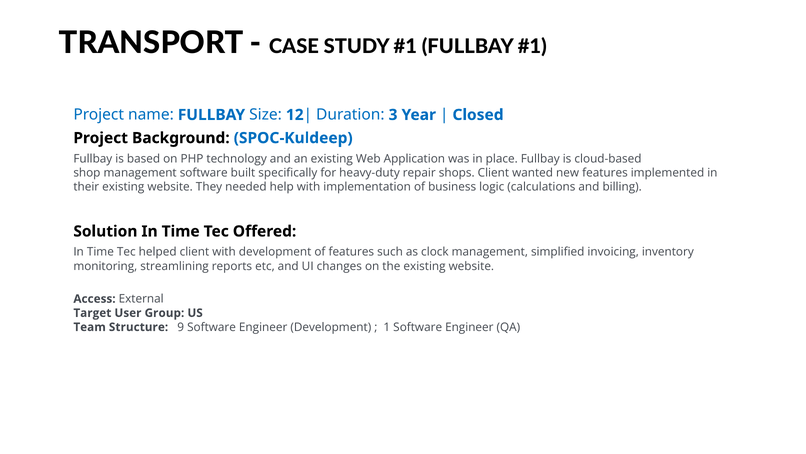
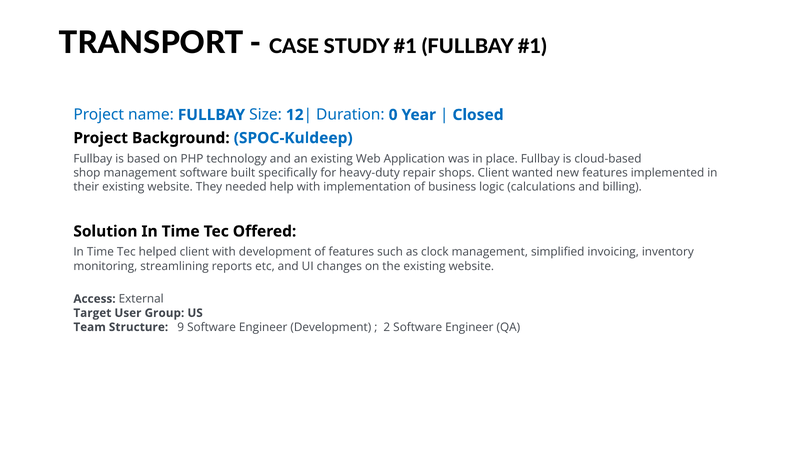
3: 3 -> 0
1: 1 -> 2
